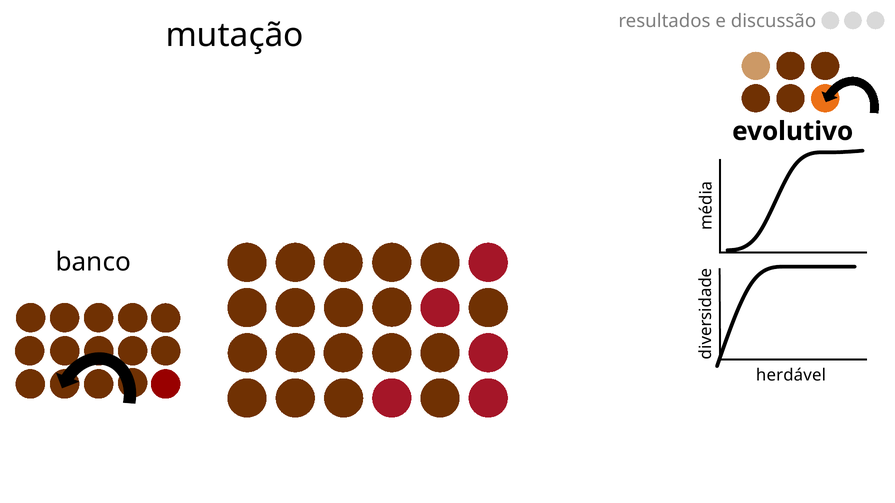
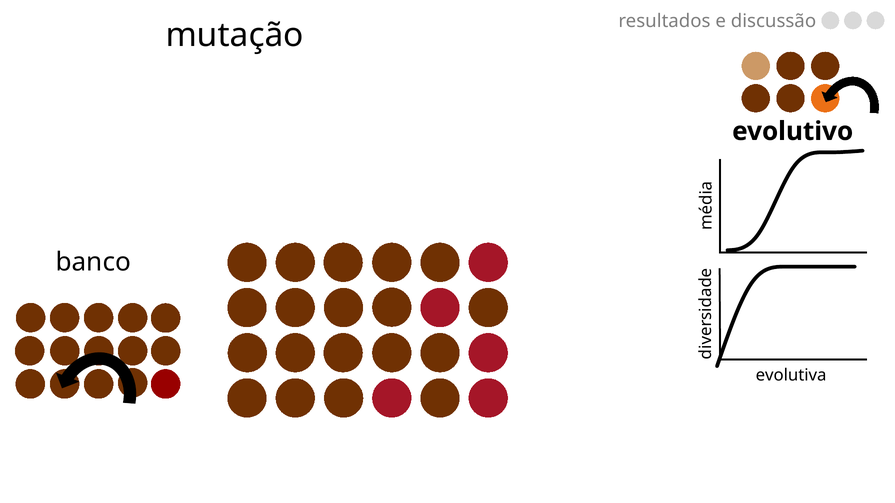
herdável: herdável -> evolutiva
